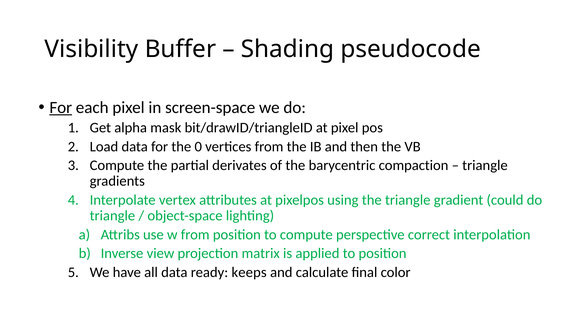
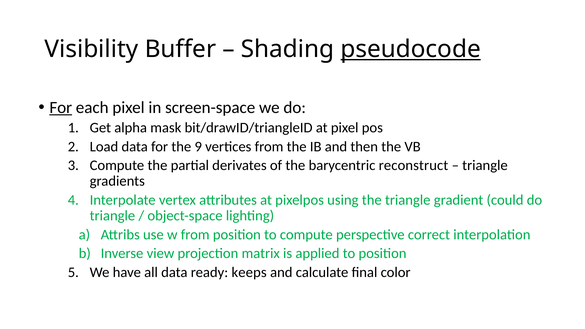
pseudocode underline: none -> present
0: 0 -> 9
compaction: compaction -> reconstruct
